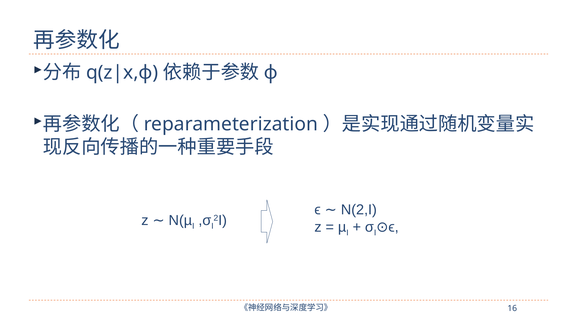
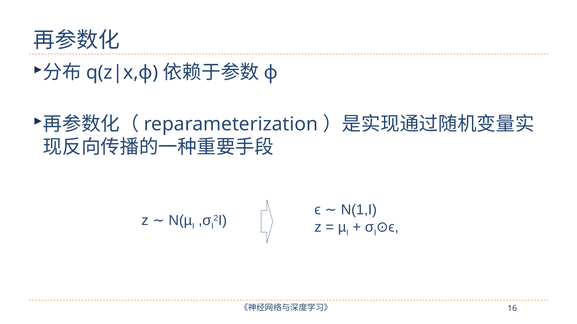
N(2,I: N(2,I -> N(1,I
